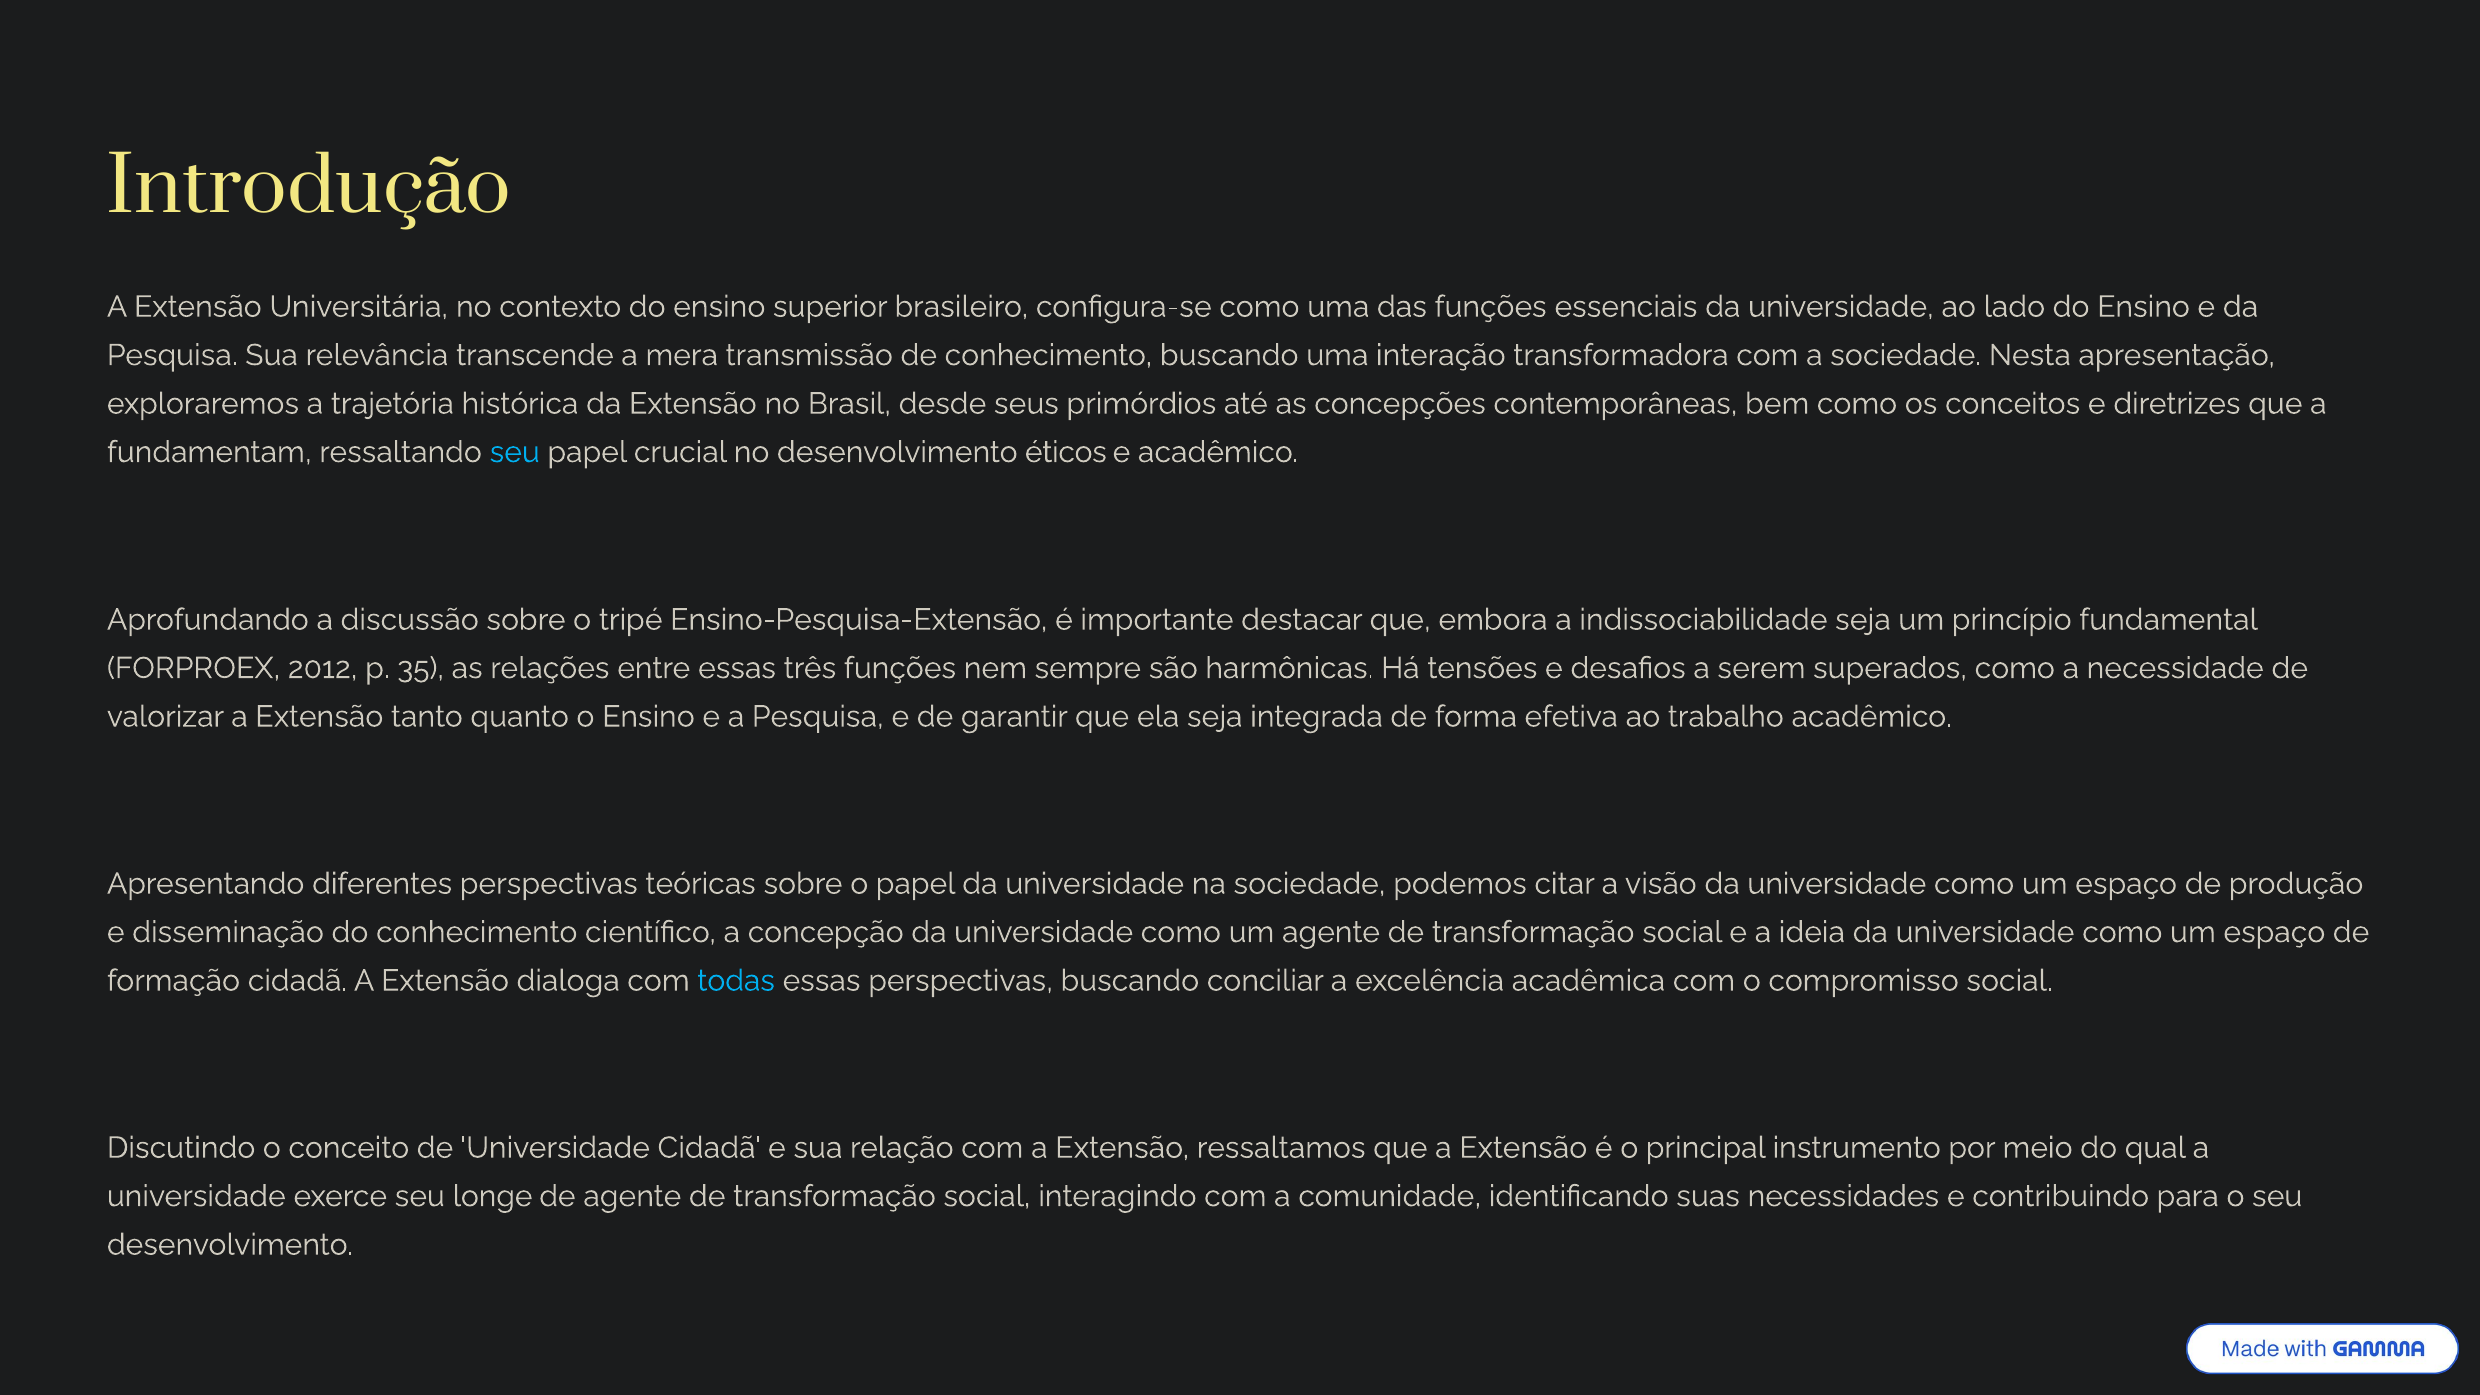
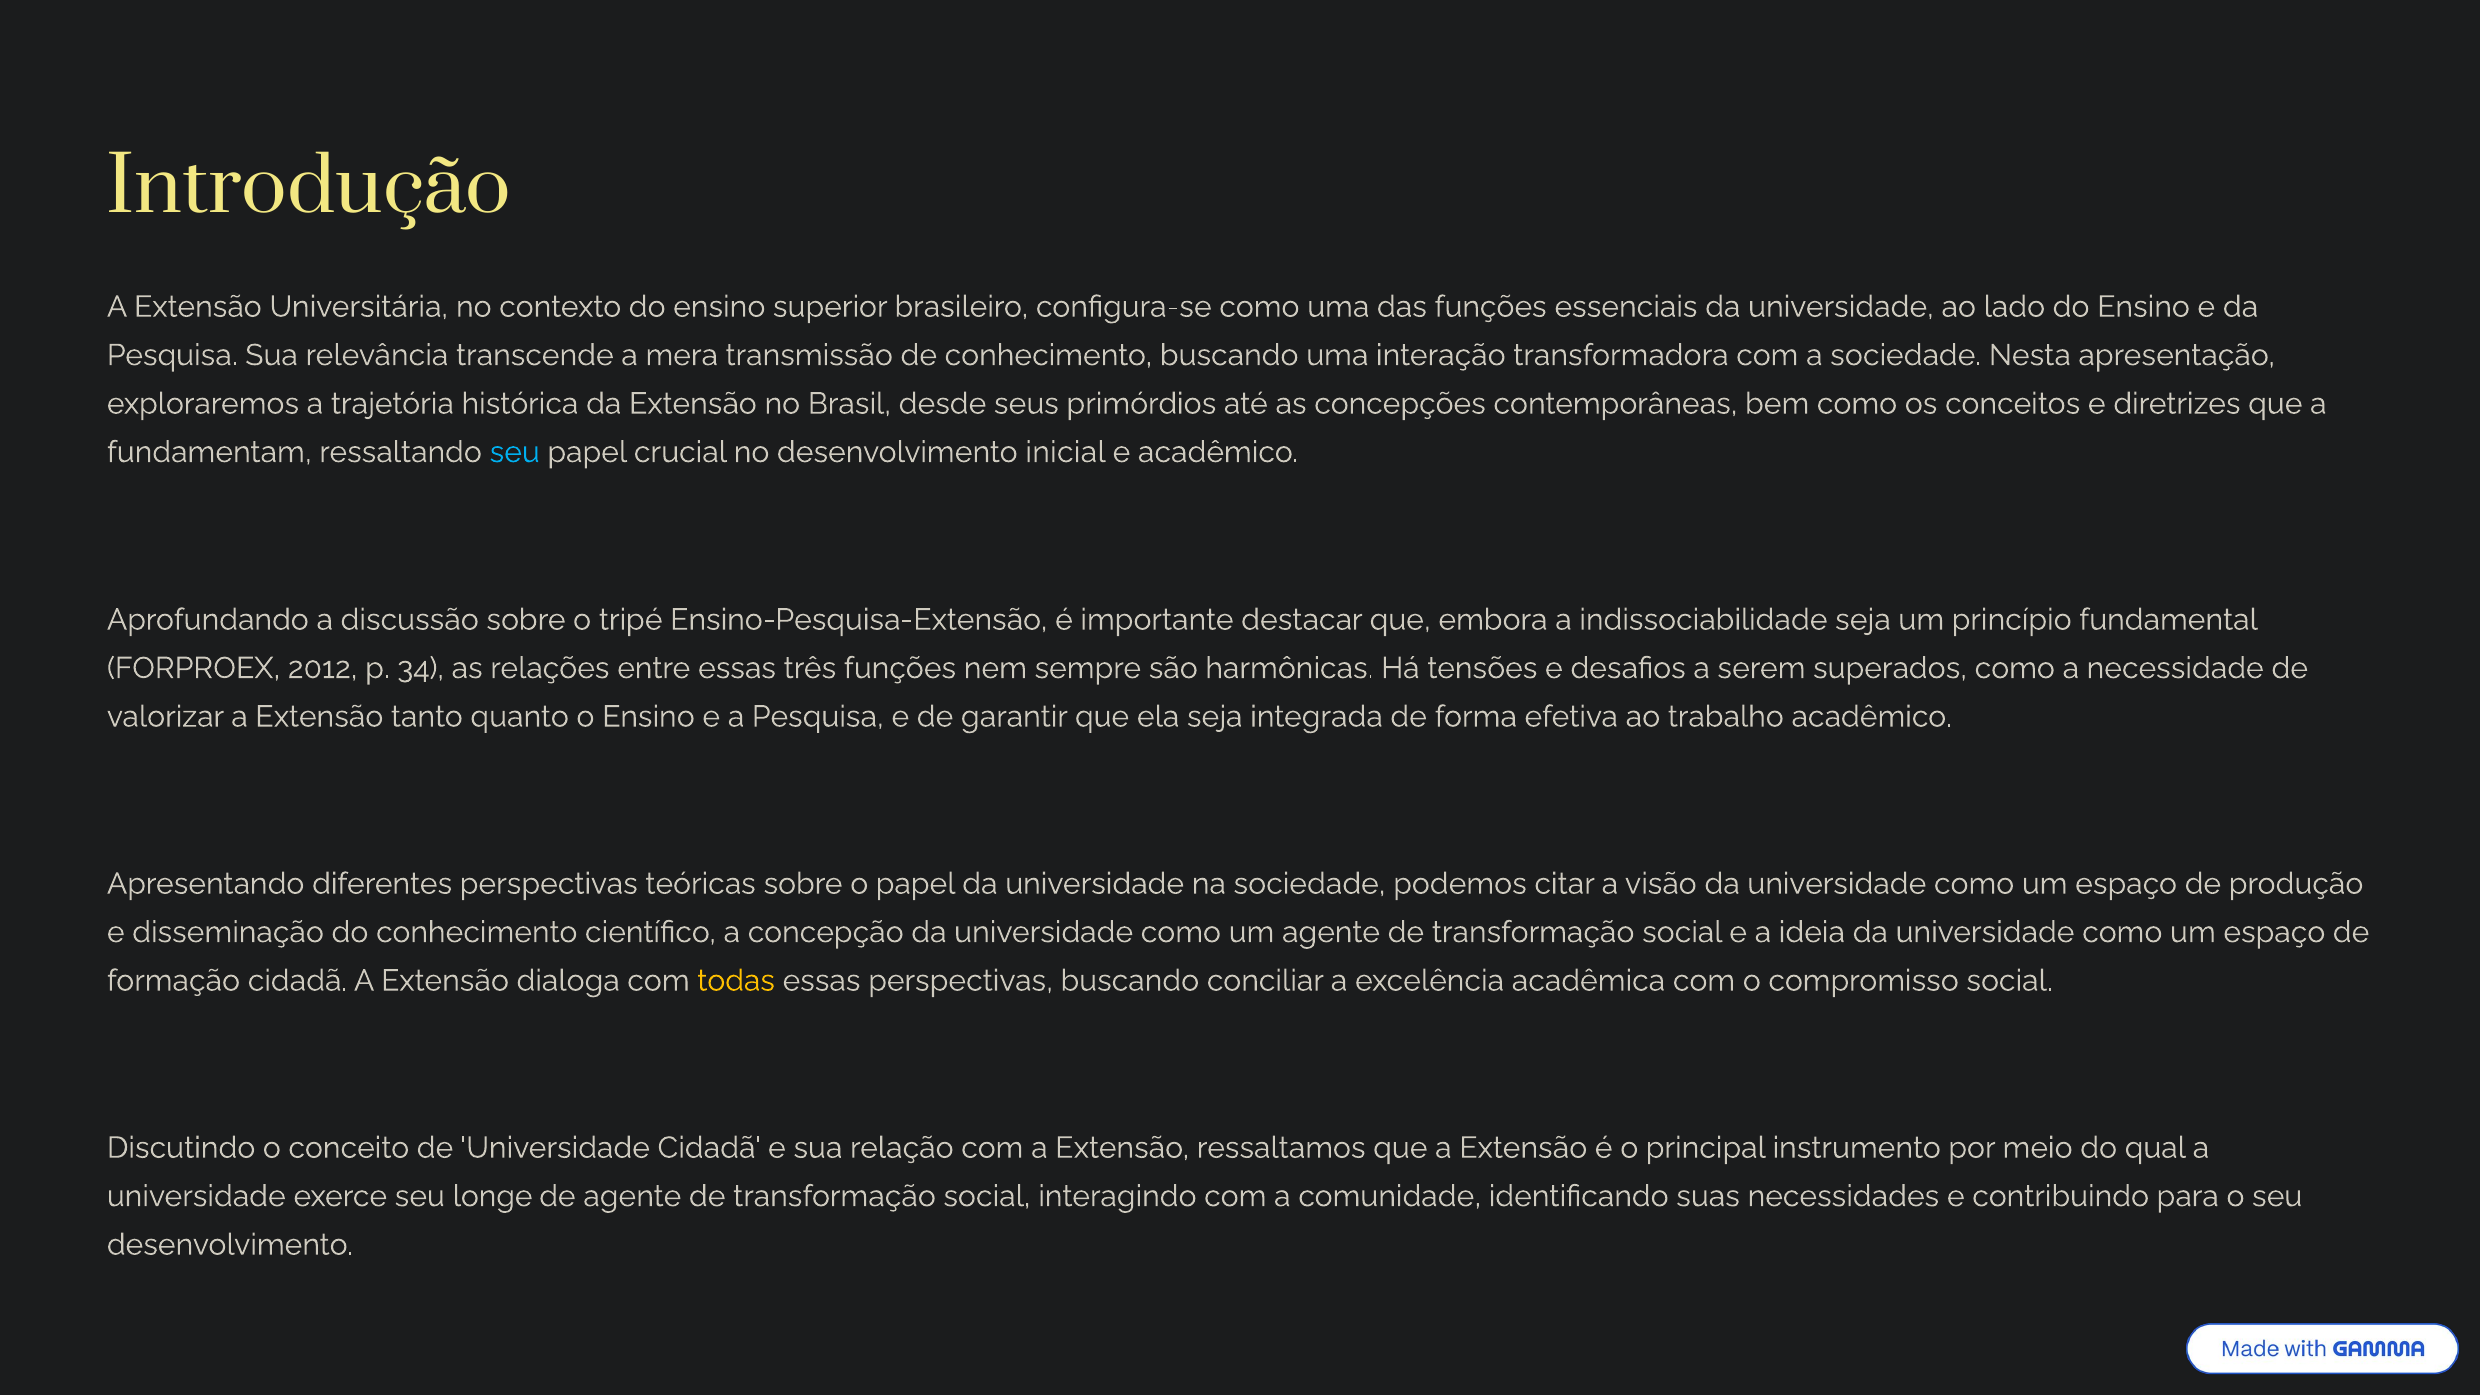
éticos: éticos -> inicial
35: 35 -> 34
todas colour: light blue -> yellow
